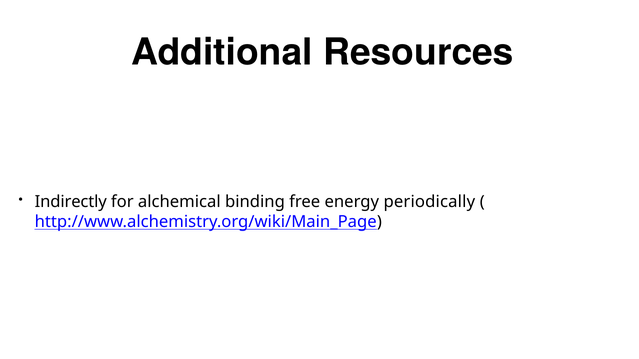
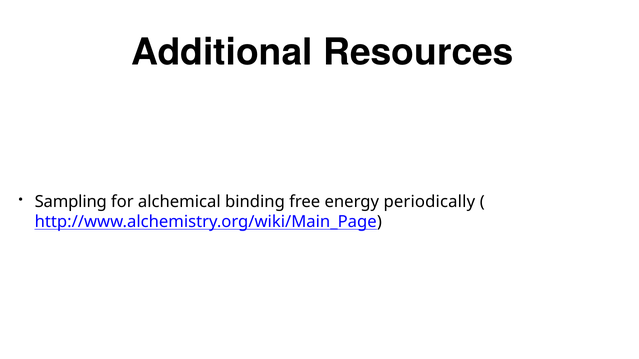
Indirectly: Indirectly -> Sampling
